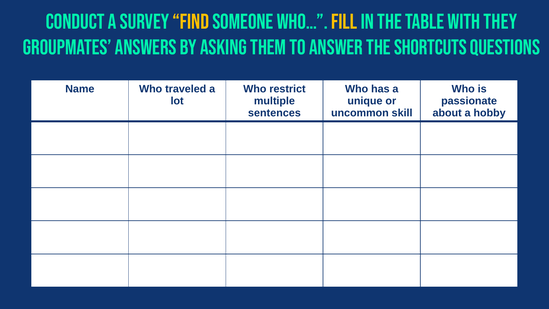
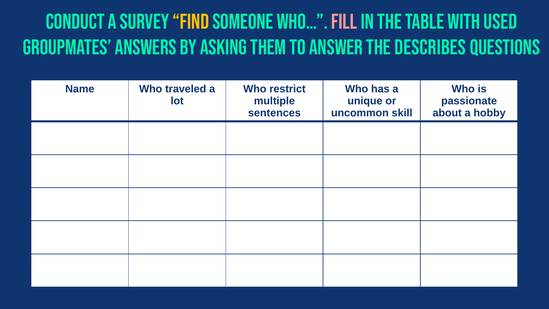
Fill colour: yellow -> pink
they: they -> used
shortcuts: shortcuts -> describes
